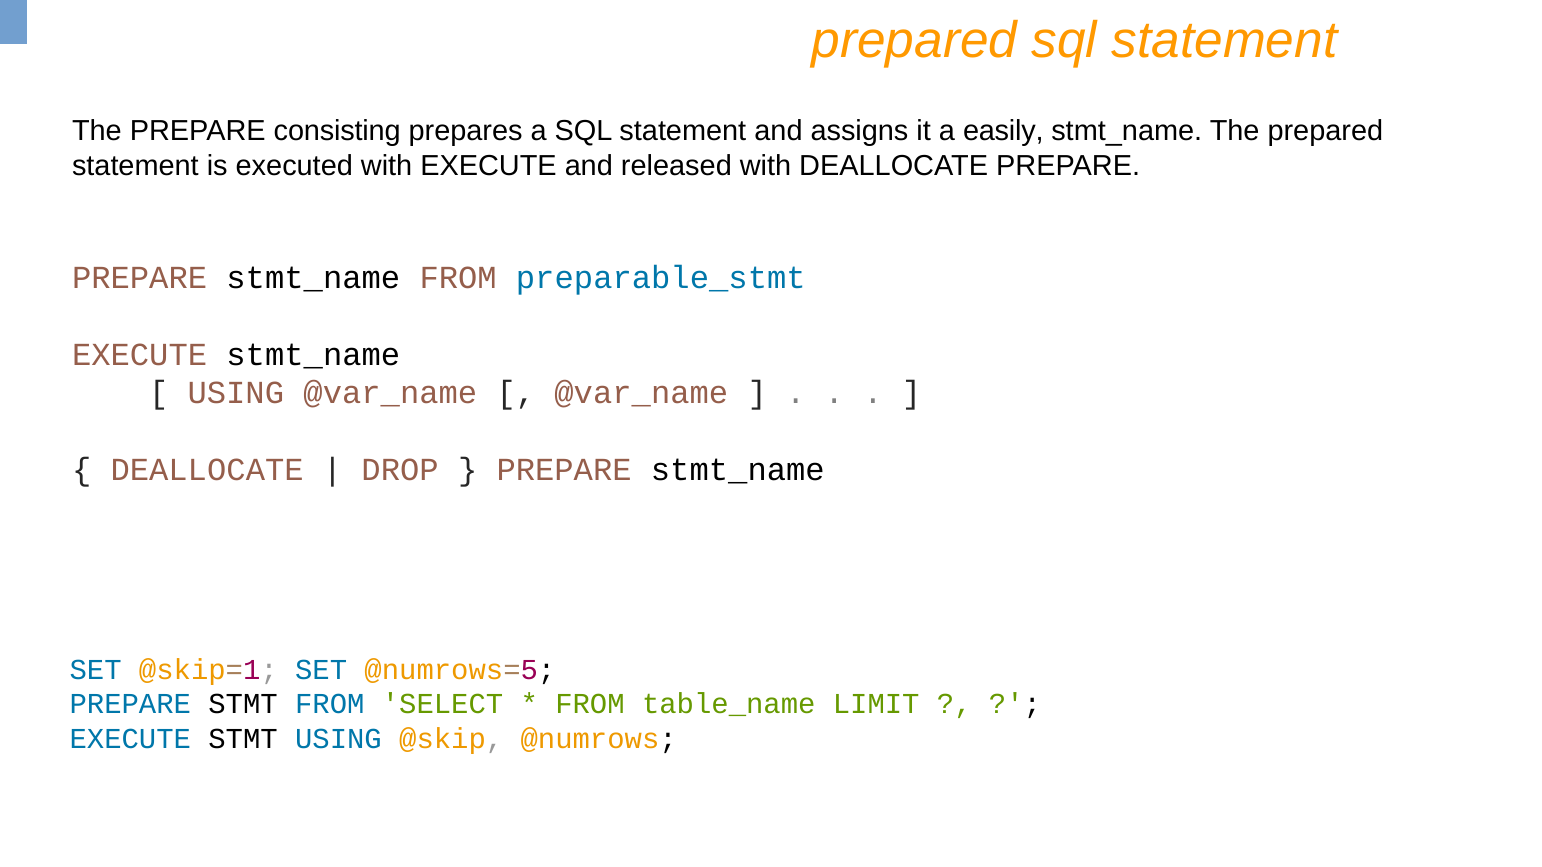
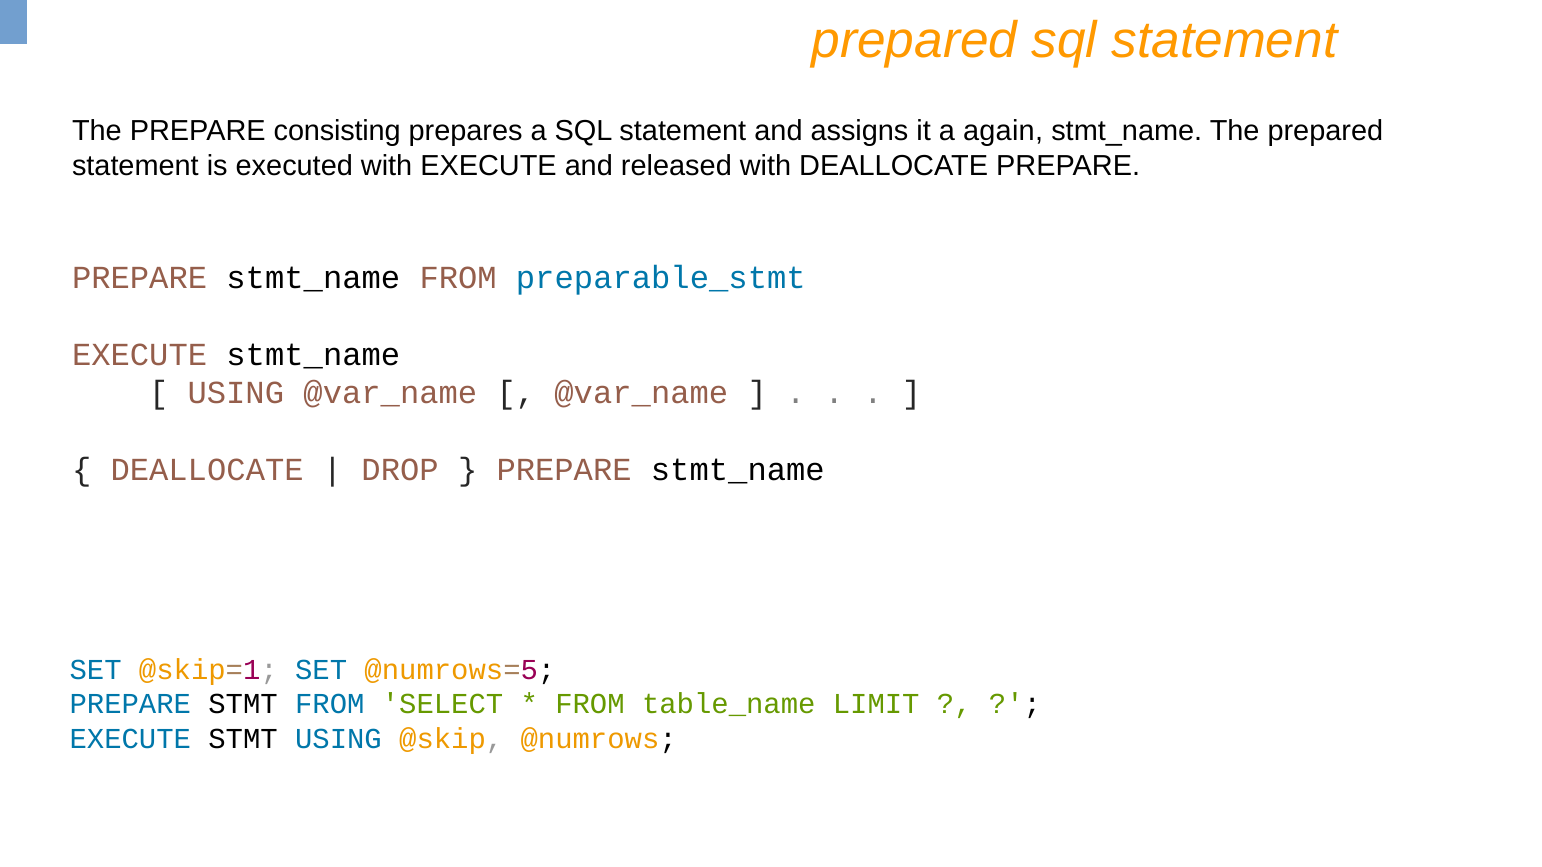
easily: easily -> again
